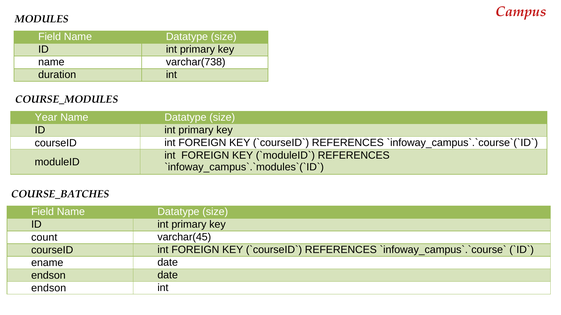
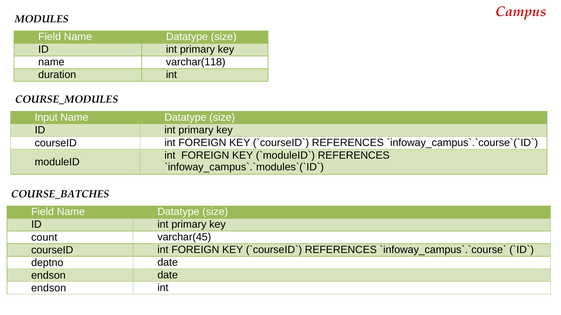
varchar(738: varchar(738 -> varchar(118
Year: Year -> Input
ename: ename -> deptno
